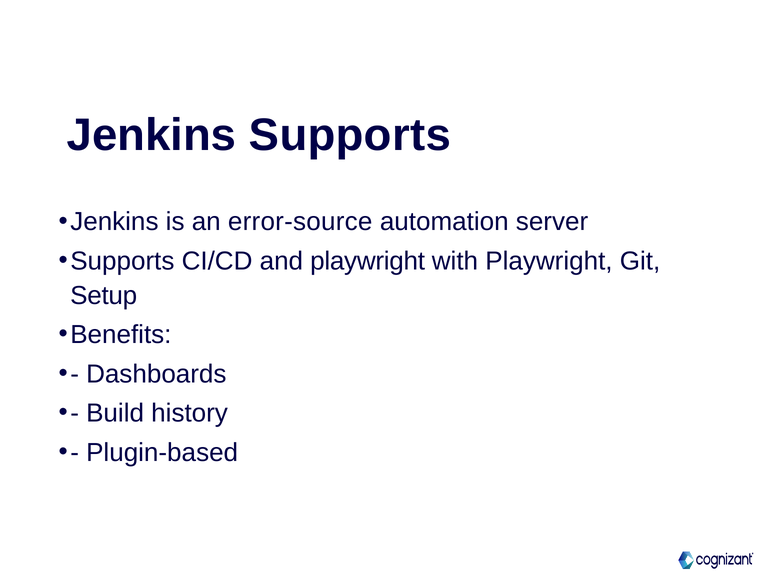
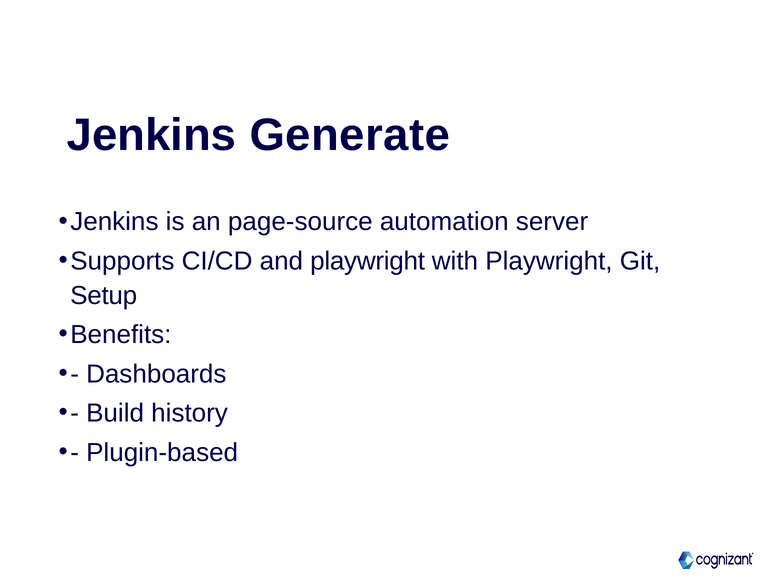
Jenkins Supports: Supports -> Generate
error-source: error-source -> page-source
